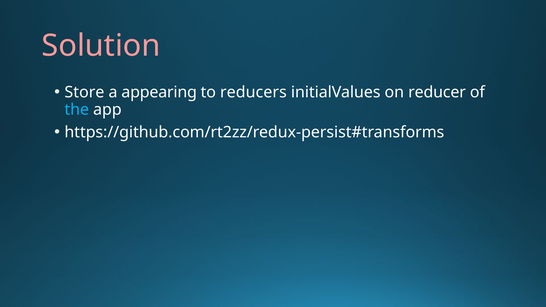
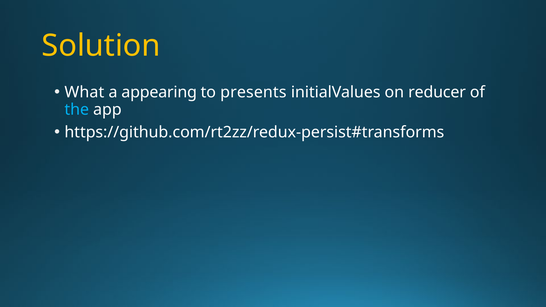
Solution colour: pink -> yellow
Store: Store -> What
reducers: reducers -> presents
